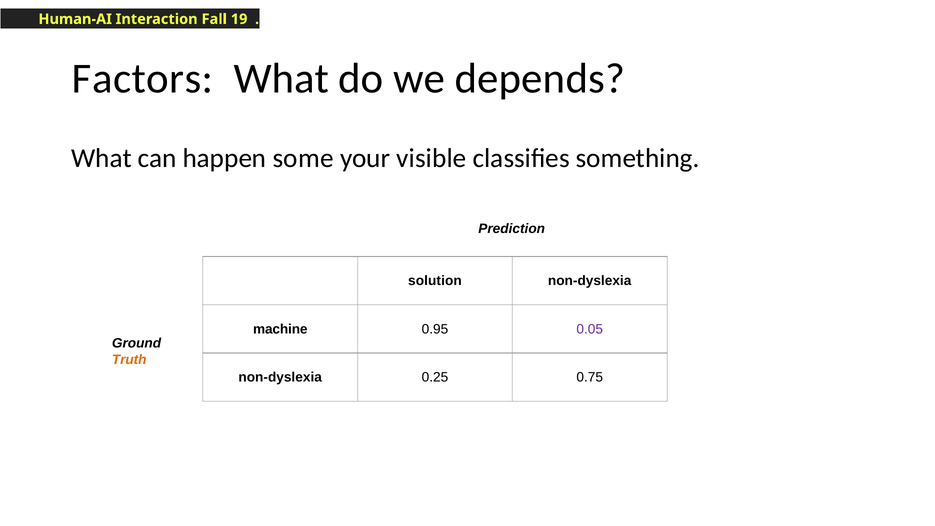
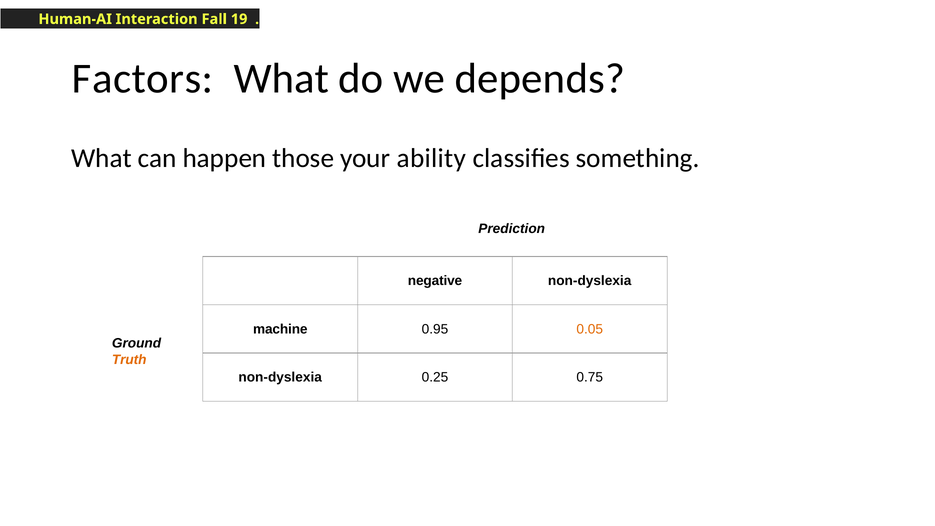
some: some -> those
visible: visible -> ability
solution: solution -> negative
0.05 colour: purple -> orange
